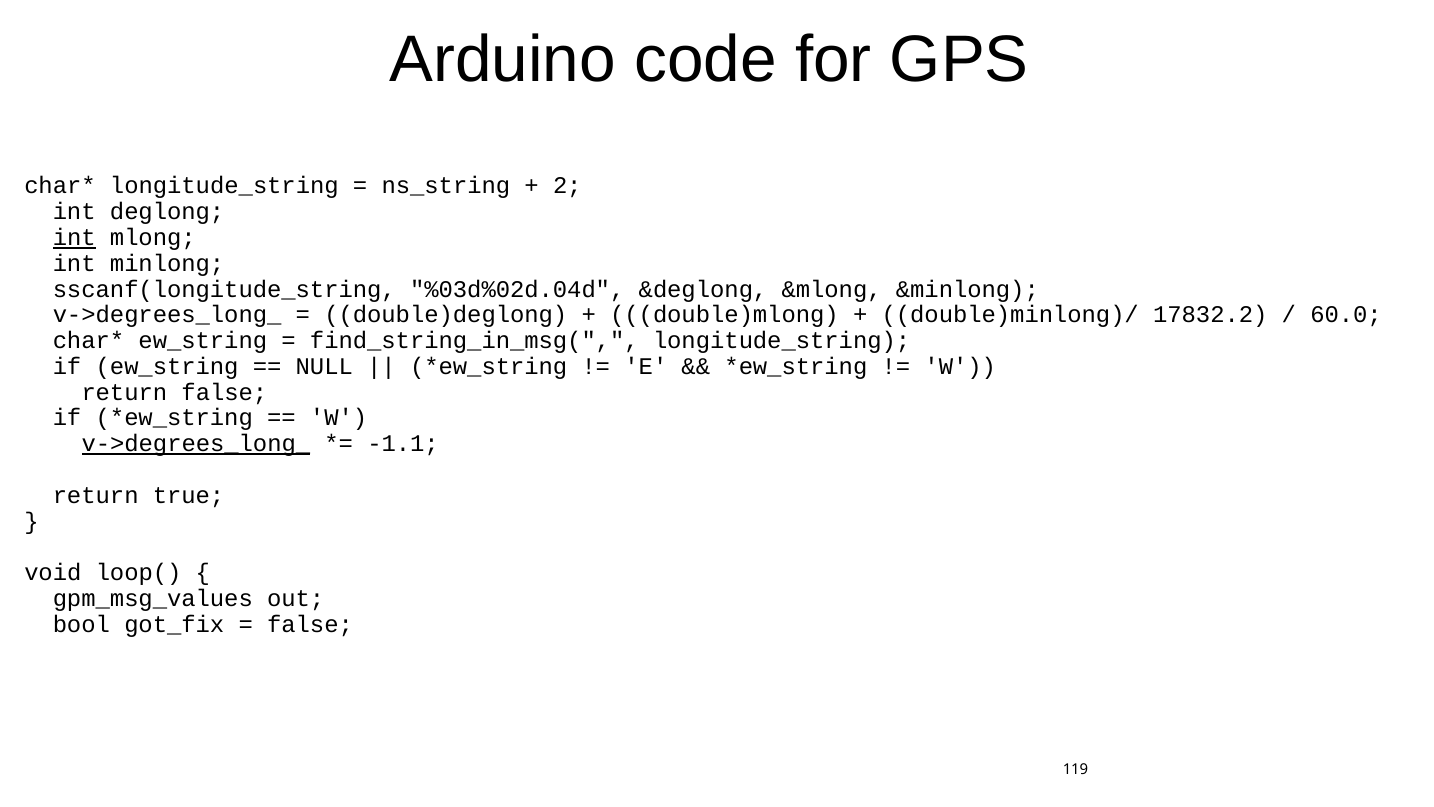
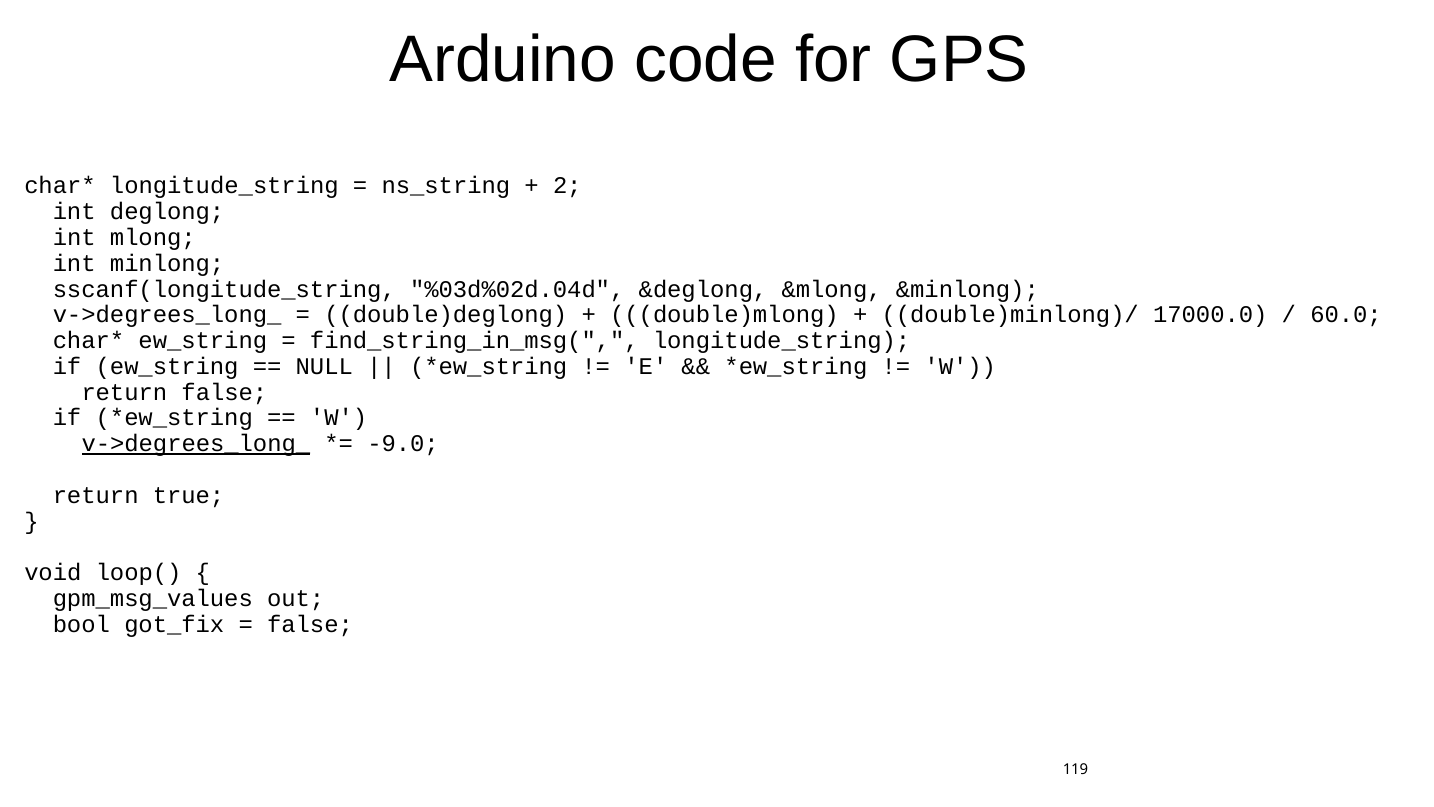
int at (74, 237) underline: present -> none
17832.2: 17832.2 -> 17000.0
-1.1: -1.1 -> -9.0
